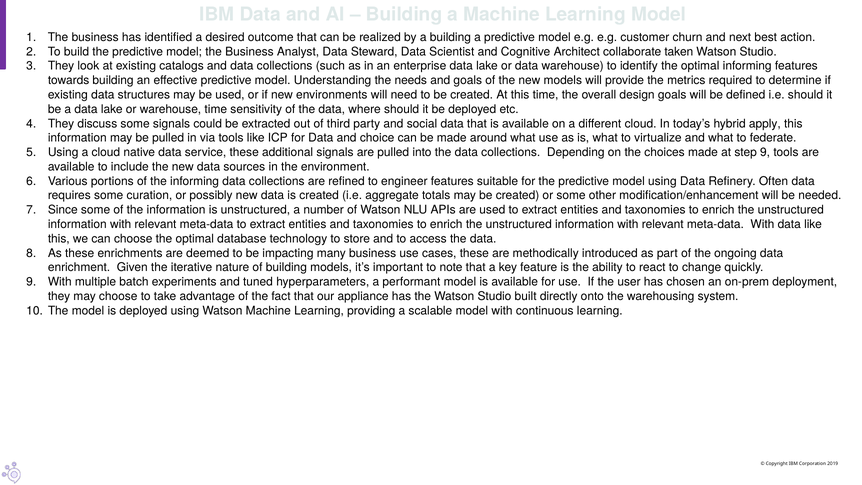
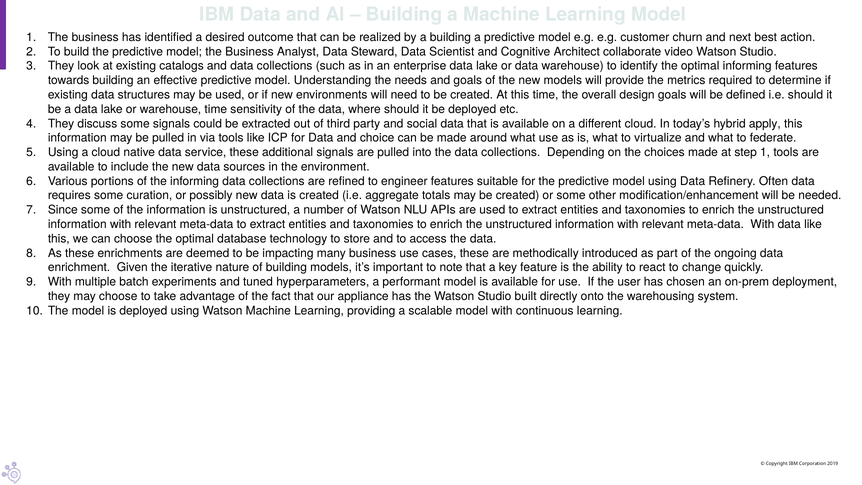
taken: taken -> video
step 9: 9 -> 1
